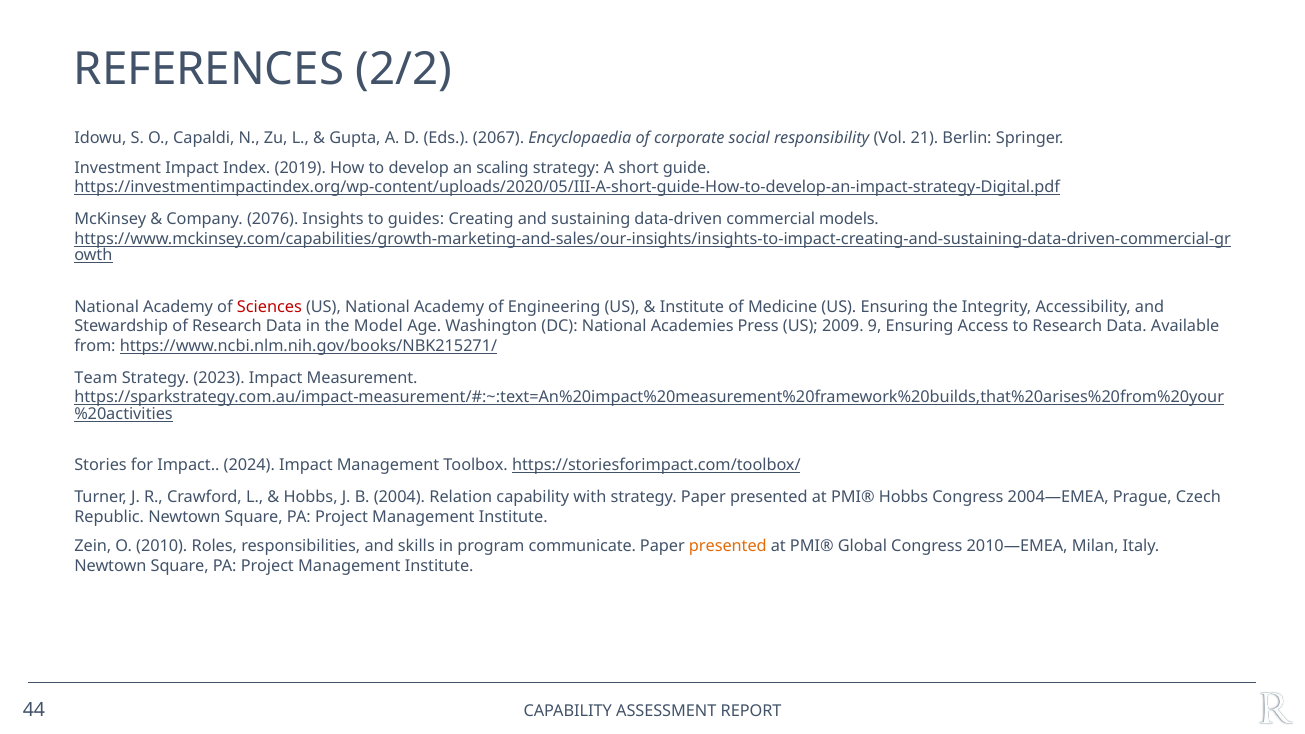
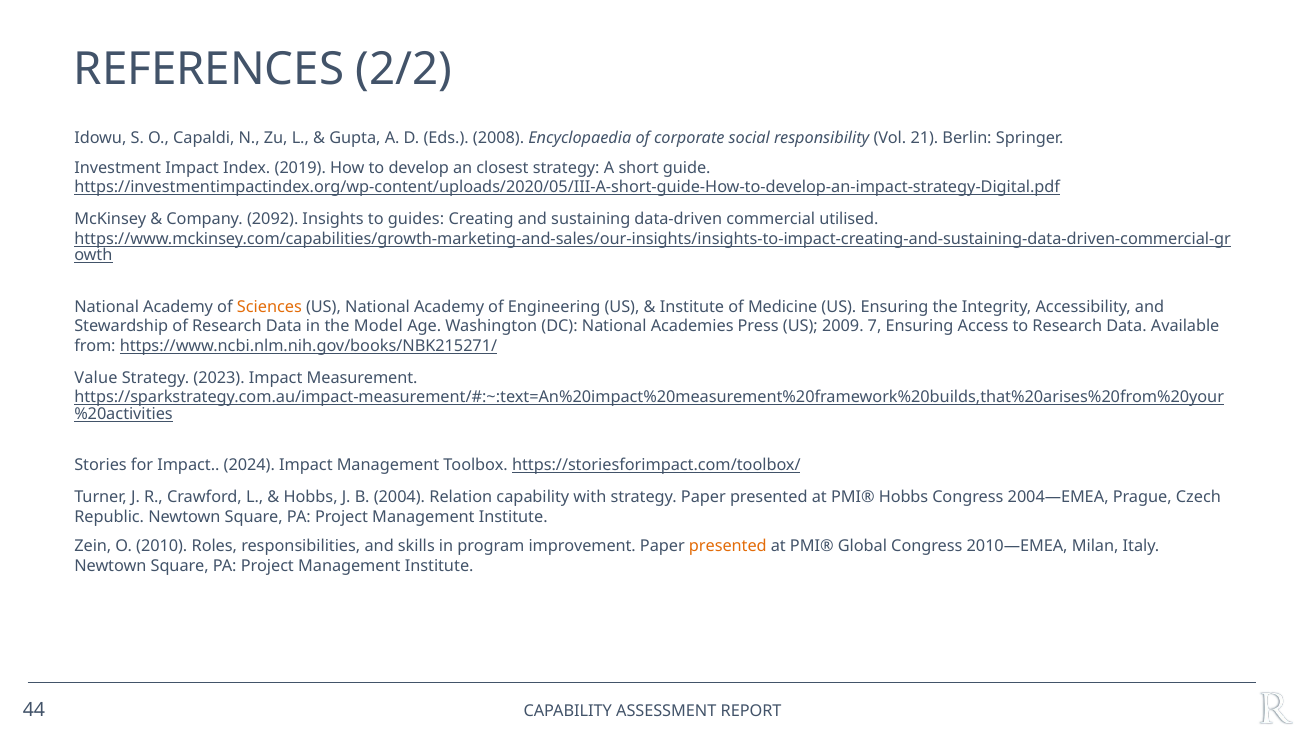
2067: 2067 -> 2008
scaling: scaling -> closest
2076: 2076 -> 2092
models: models -> utilised
Sciences colour: red -> orange
9: 9 -> 7
Team: Team -> Value
communicate: communicate -> improvement
